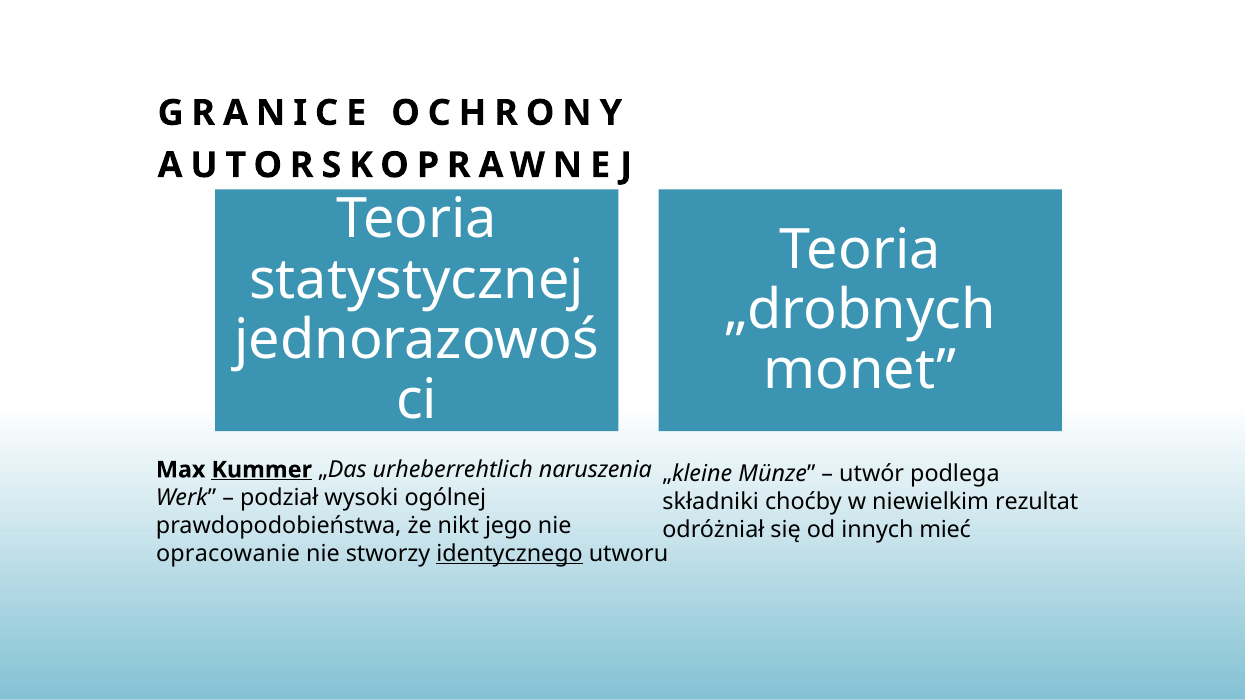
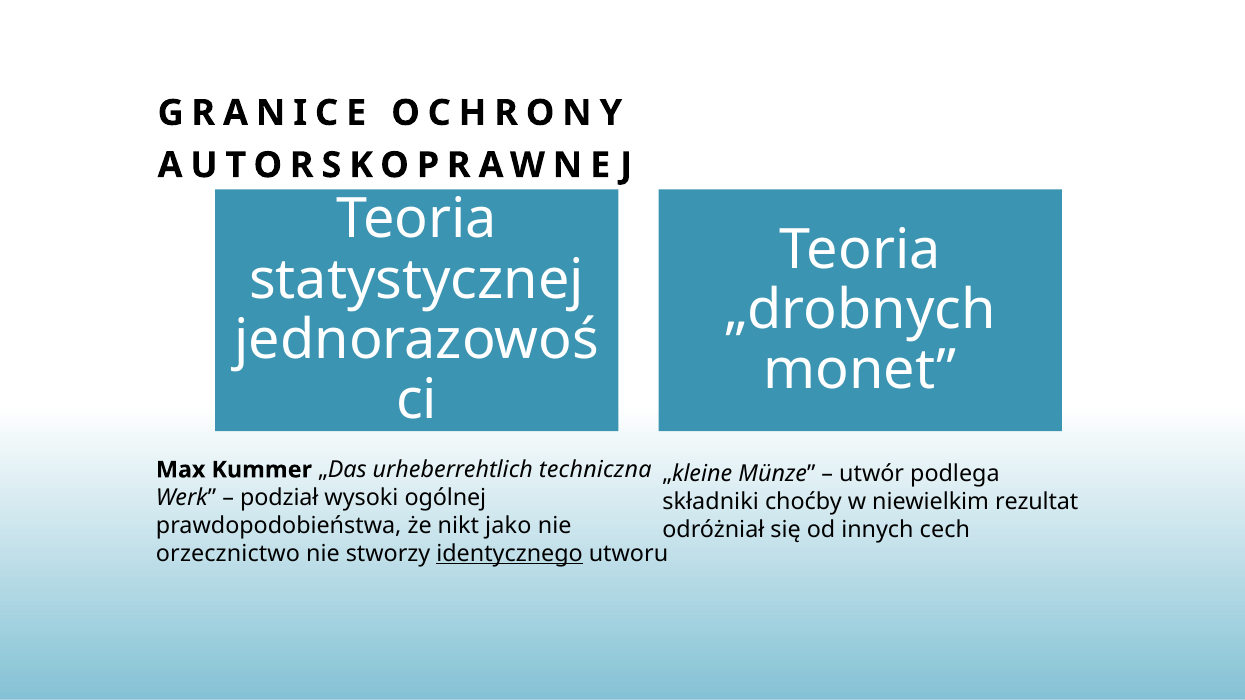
Kummer underline: present -> none
naruszenia: naruszenia -> techniczna
jego: jego -> jako
mieć: mieć -> cech
opracowanie: opracowanie -> orzecznictwo
